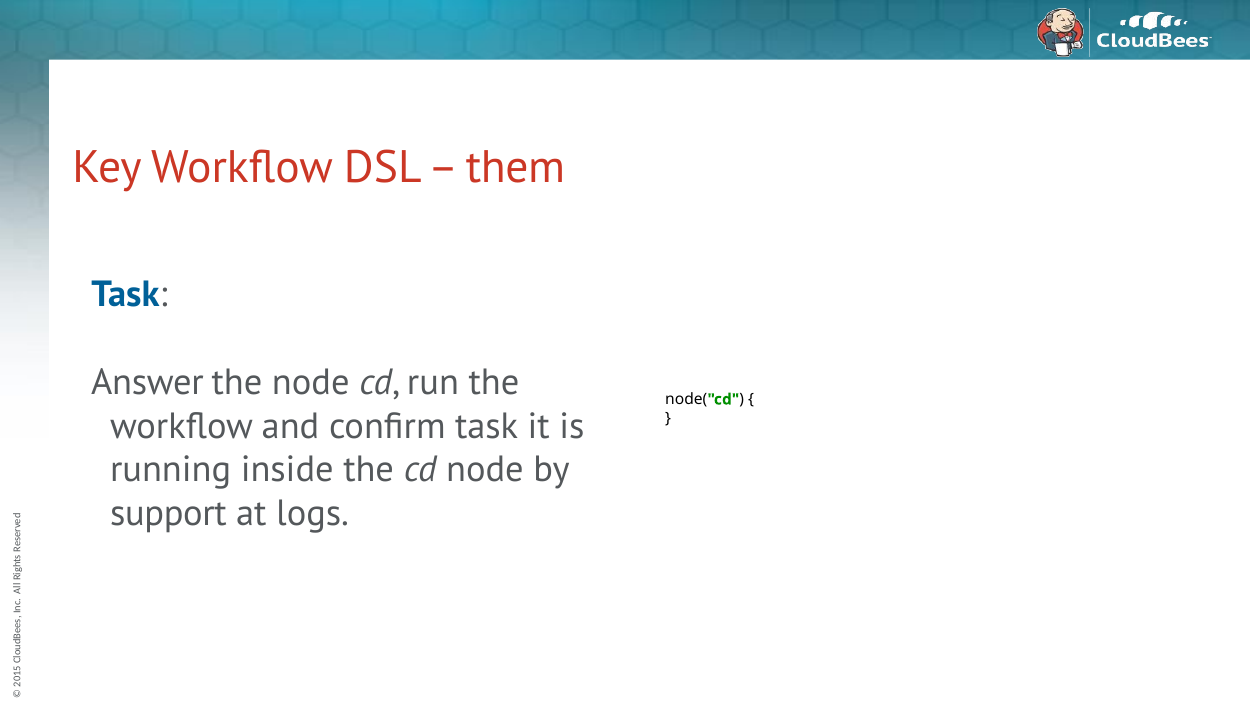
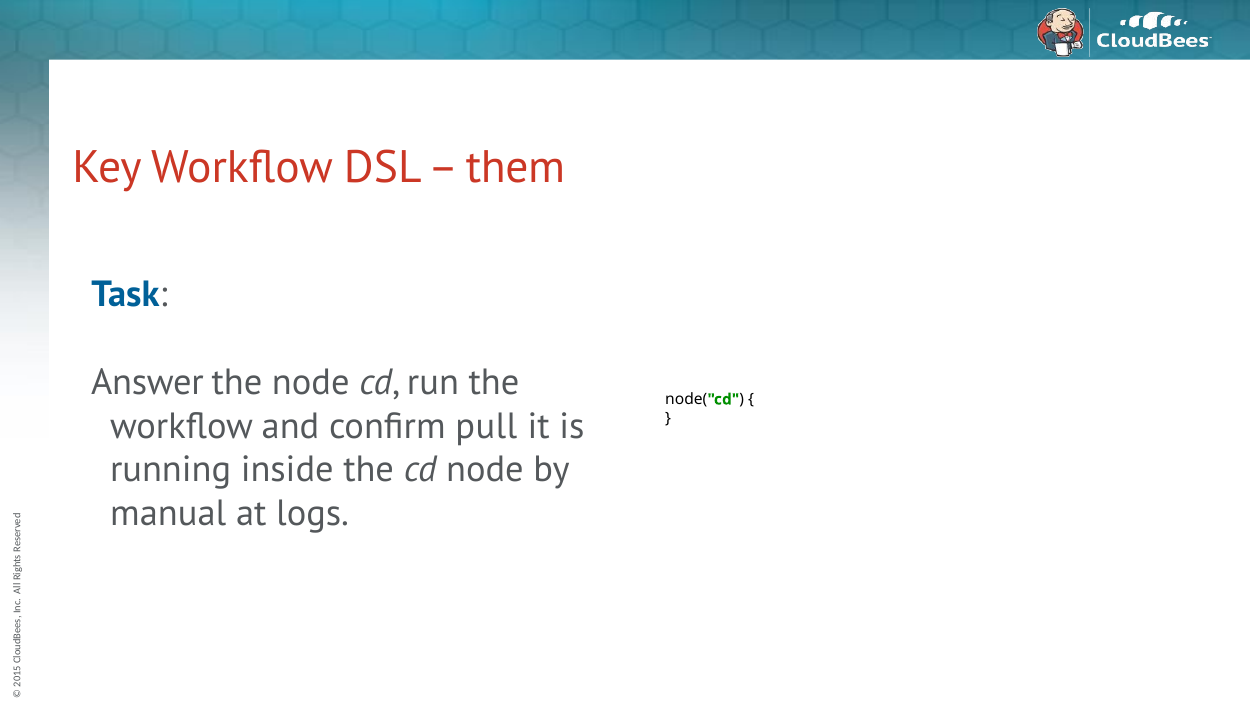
confirm task: task -> pull
support: support -> manual
